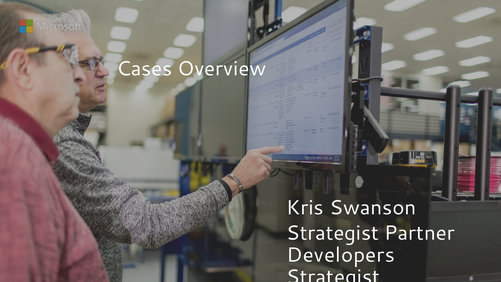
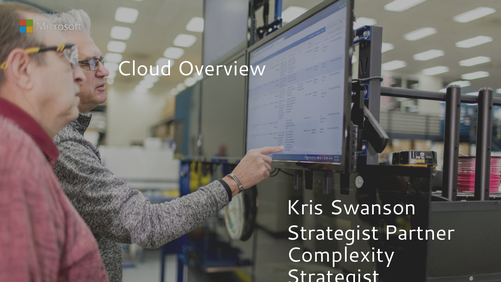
Cases: Cases -> Cloud
Developers: Developers -> Complexity
